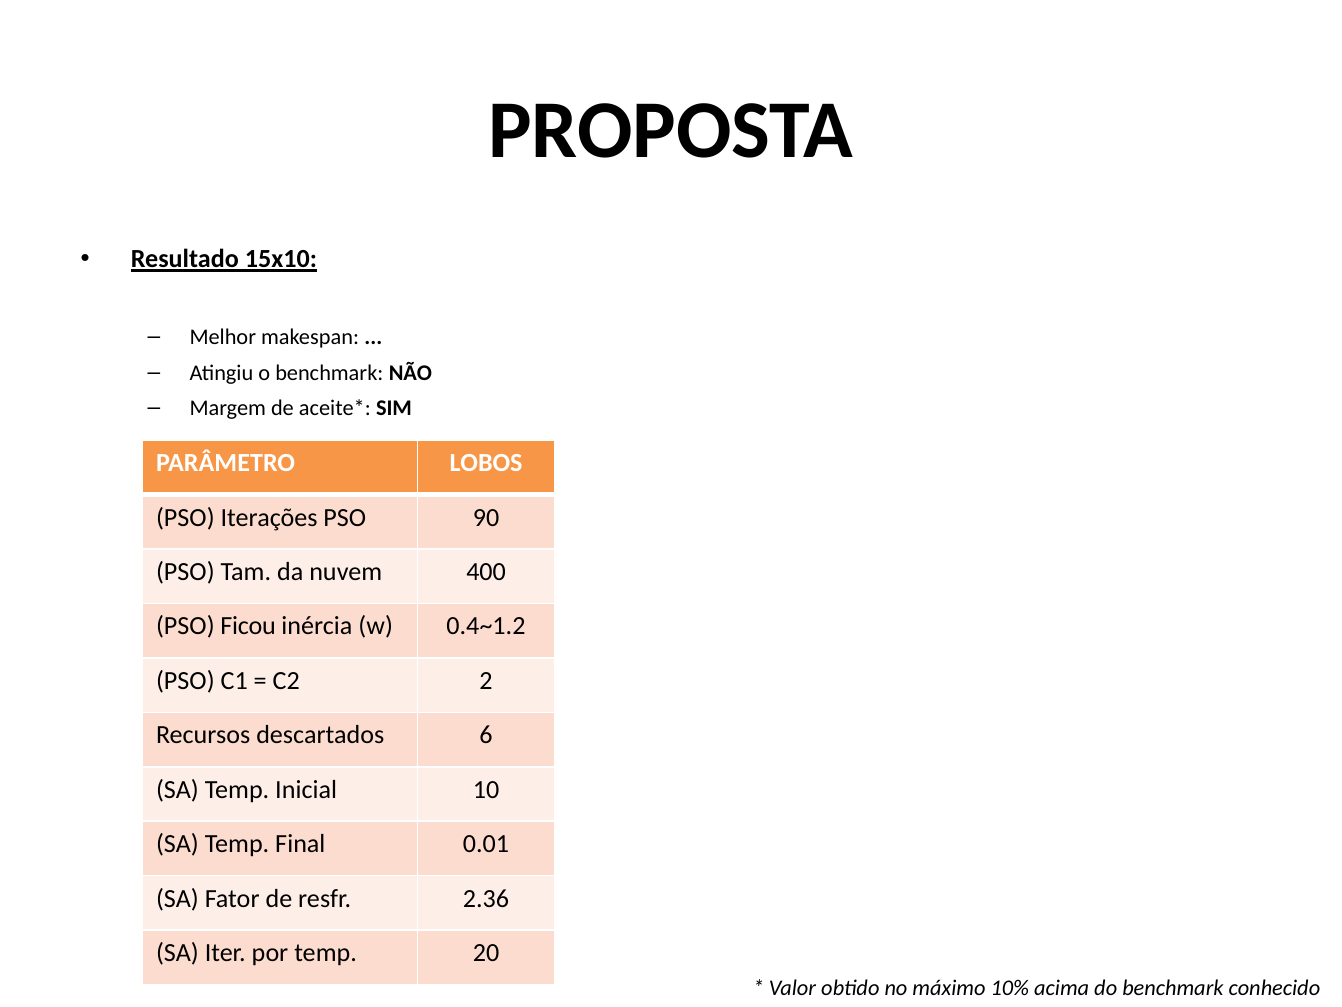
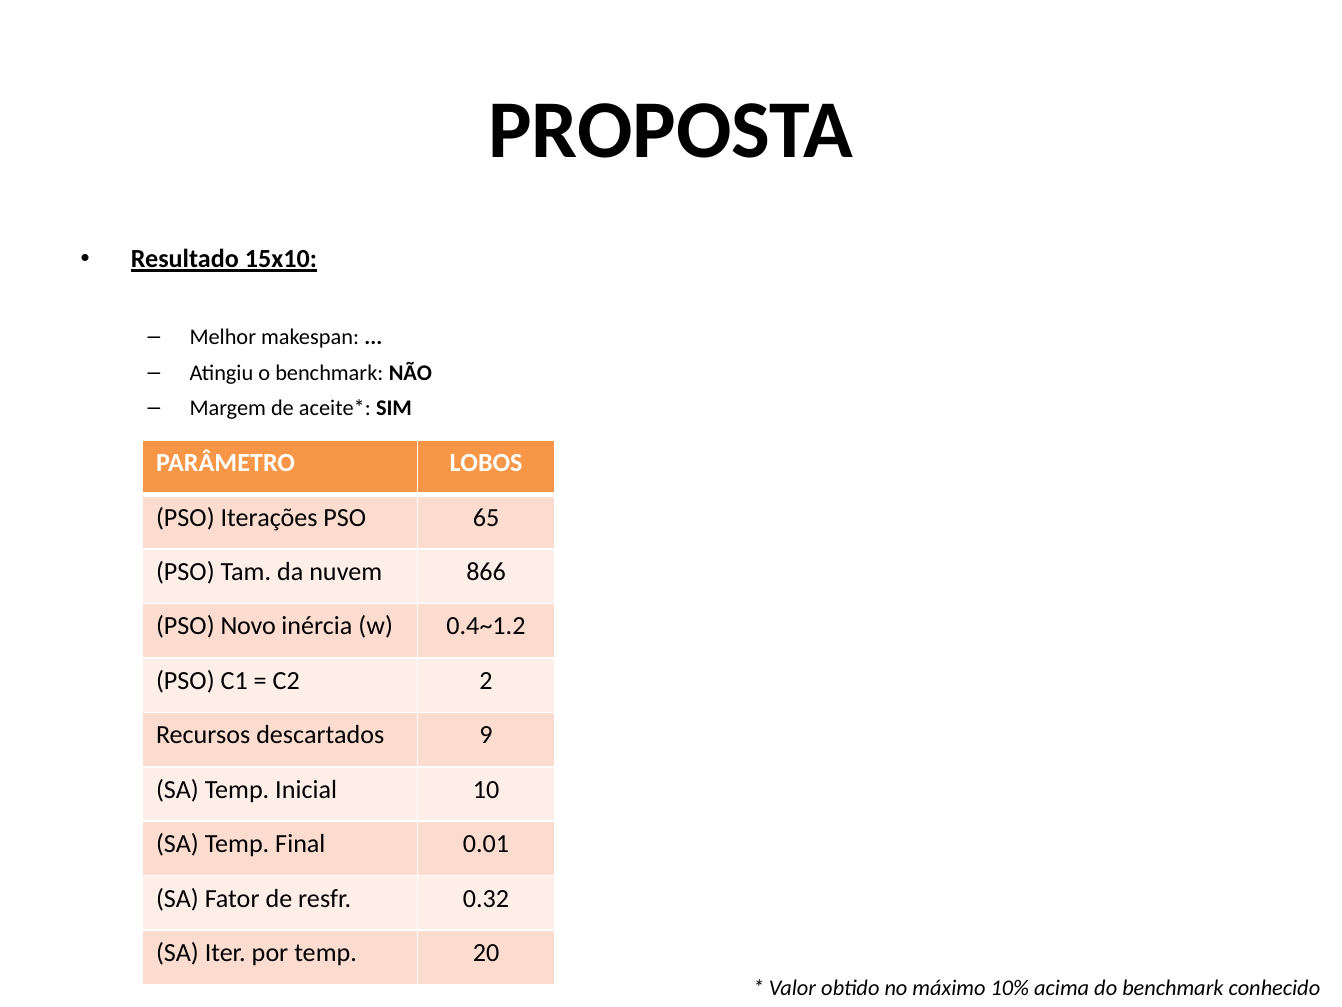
90: 90 -> 65
400: 400 -> 866
Ficou: Ficou -> Novo
6: 6 -> 9
2.36: 2.36 -> 0.32
